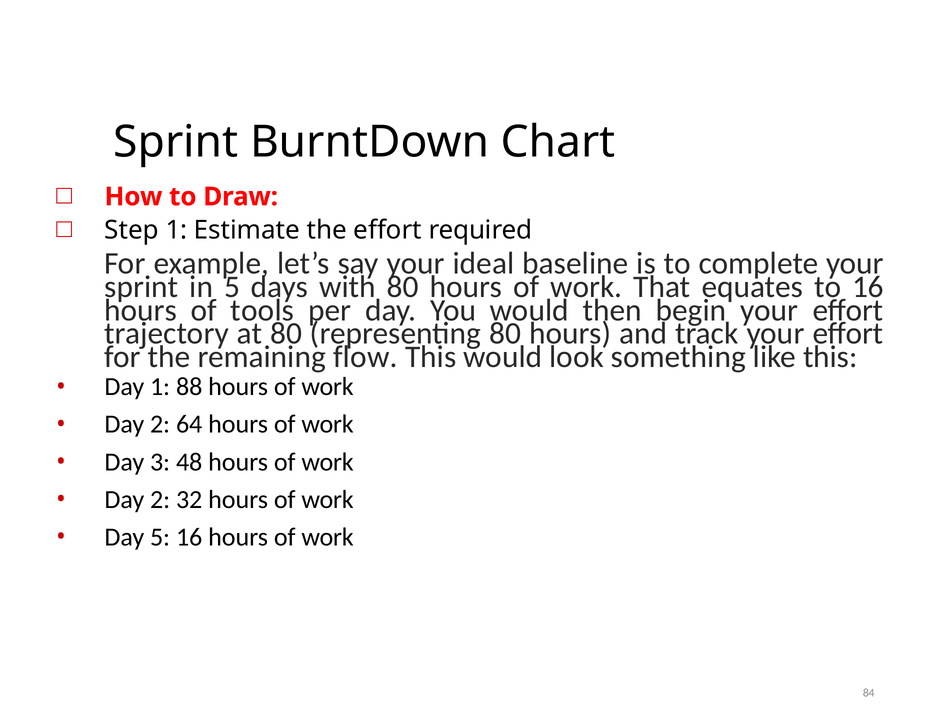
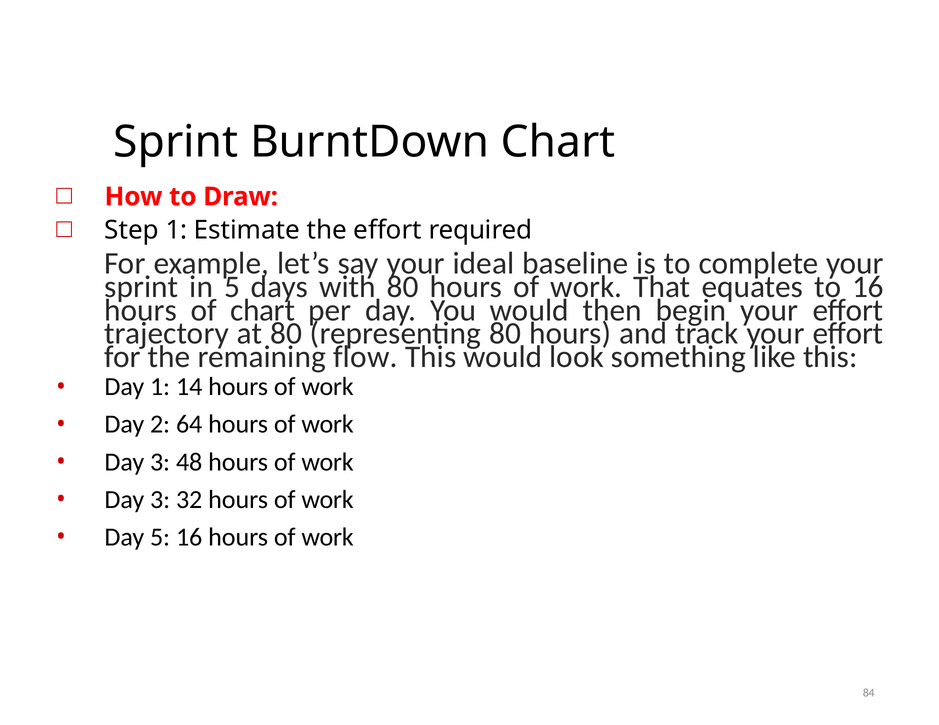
of tools: tools -> chart
88: 88 -> 14
2 at (160, 500): 2 -> 3
